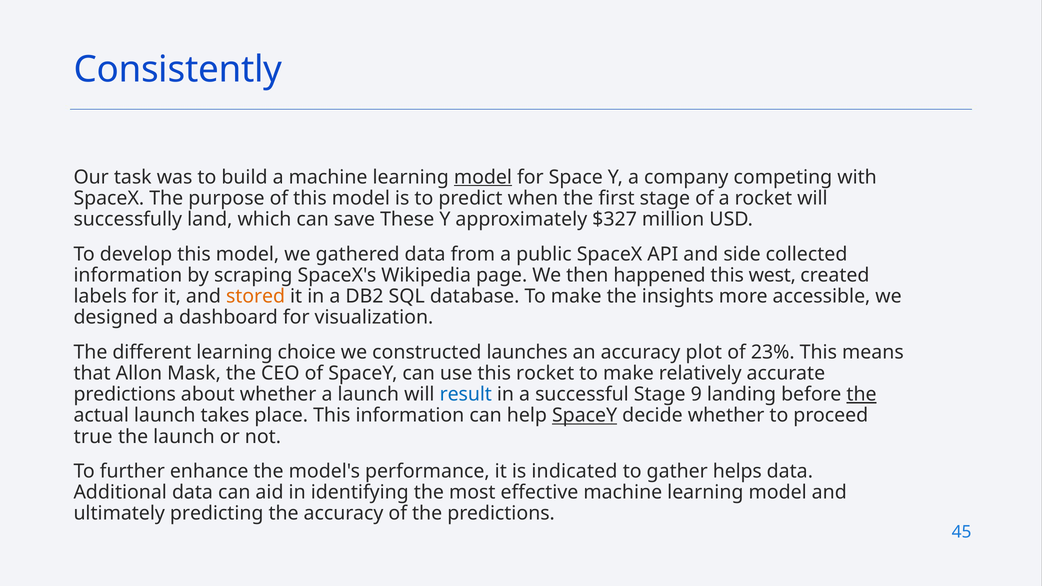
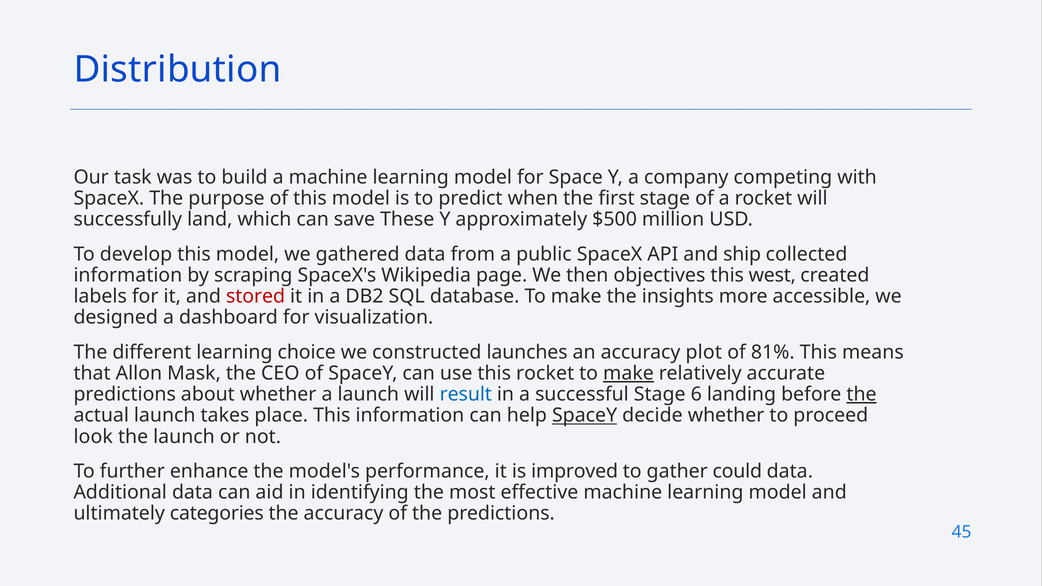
Consistently: Consistently -> Distribution
model at (483, 177) underline: present -> none
$327: $327 -> $500
side: side -> ship
happened: happened -> objectives
stored colour: orange -> red
23%: 23% -> 81%
make at (628, 373) underline: none -> present
9: 9 -> 6
true: true -> look
indicated: indicated -> improved
helps: helps -> could
predicting: predicting -> categories
